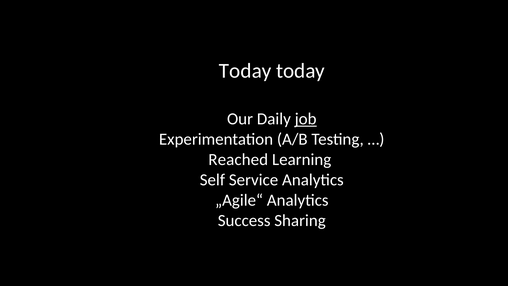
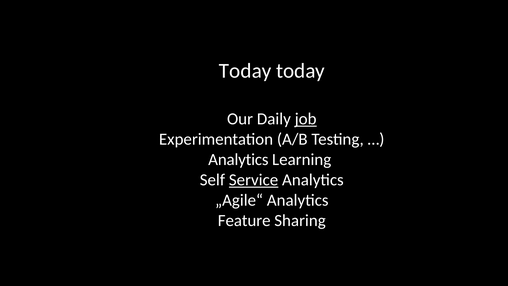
Reached at (238, 159): Reached -> Analytics
Service underline: none -> present
Success: Success -> Feature
